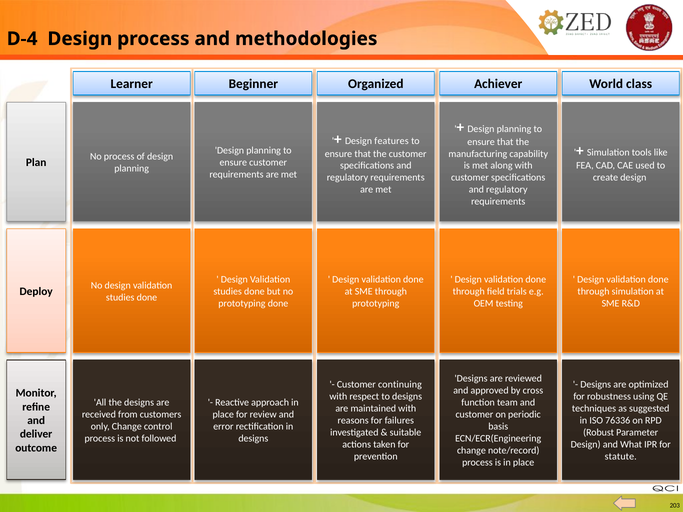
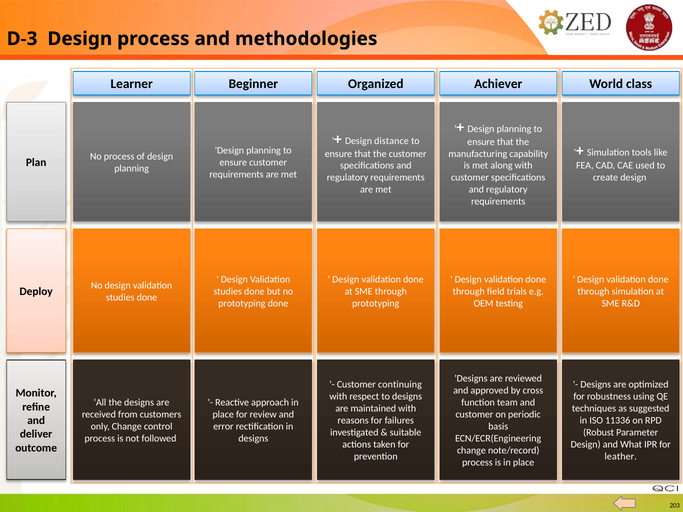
D-4: D-4 -> D-3
features: features -> distance
76336: 76336 -> 11336
statute: statute -> leather
